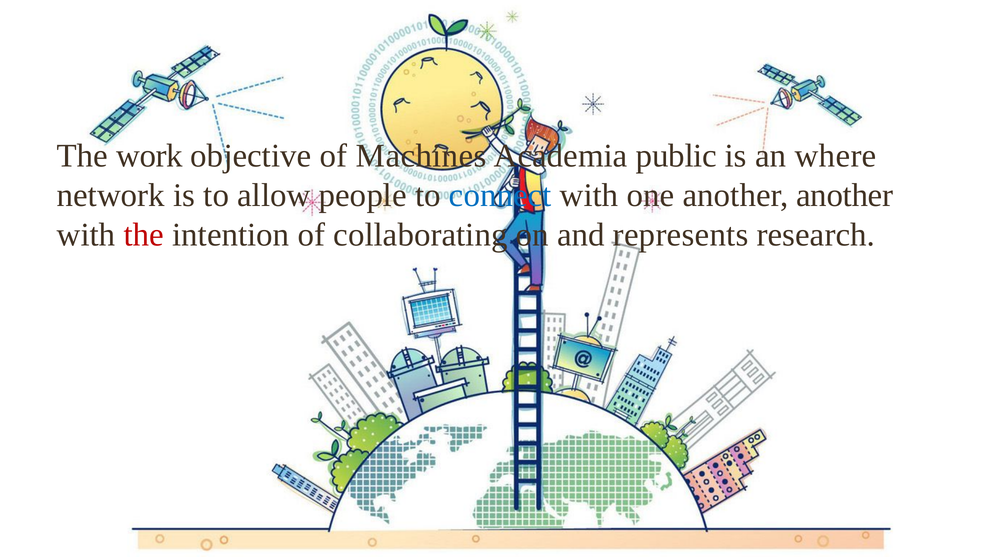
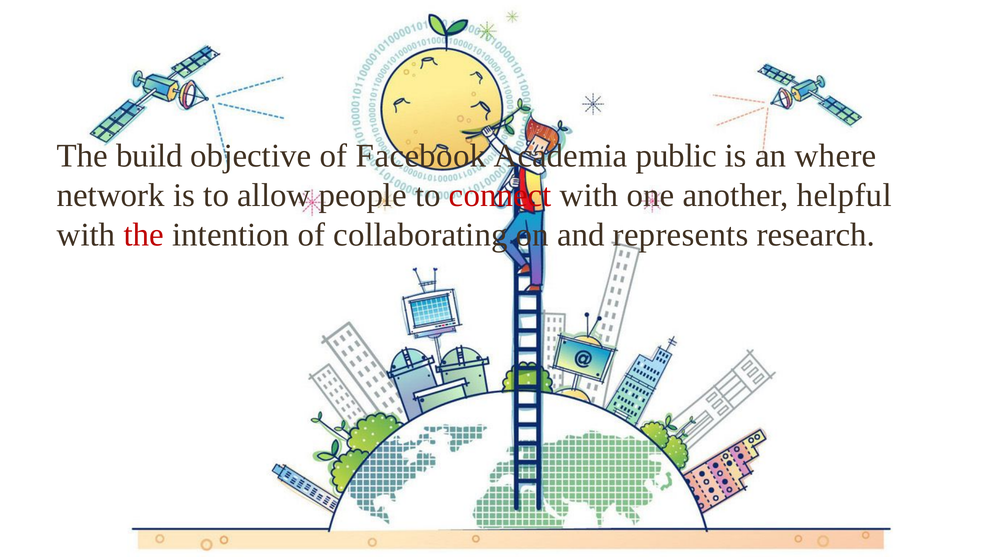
work: work -> build
Machines: Machines -> Facebook
connect colour: blue -> red
another another: another -> helpful
